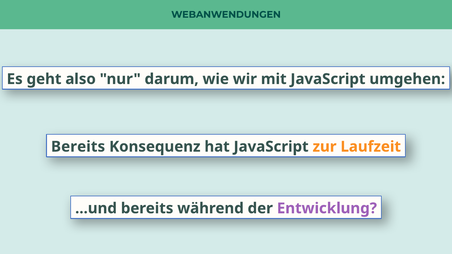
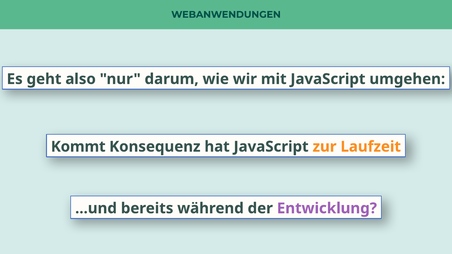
Bereits at (78, 147): Bereits -> Kommt
